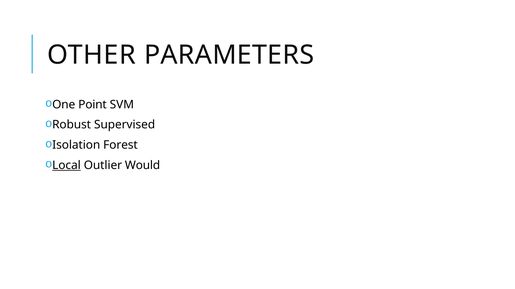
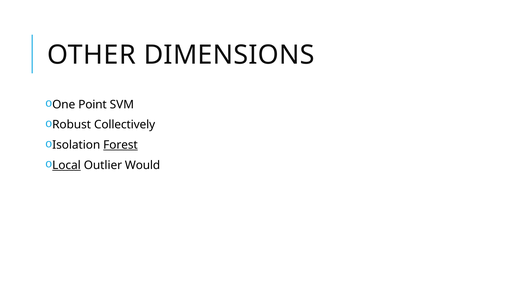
PARAMETERS: PARAMETERS -> DIMENSIONS
Supervised: Supervised -> Collectively
Forest underline: none -> present
